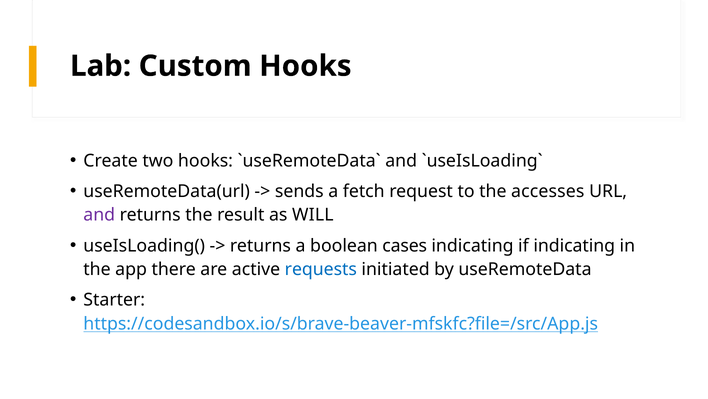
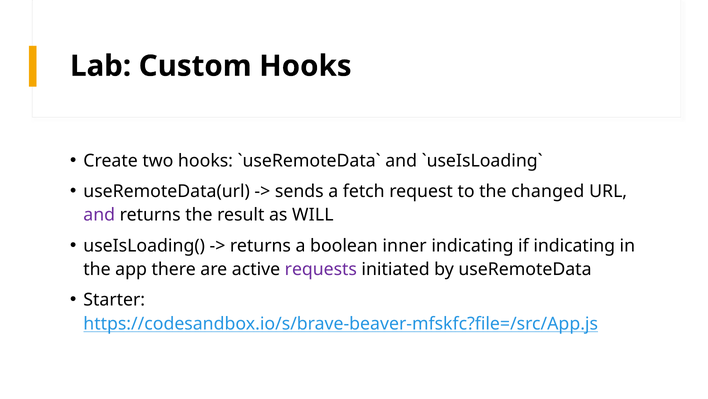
accesses: accesses -> changed
cases: cases -> inner
requests colour: blue -> purple
